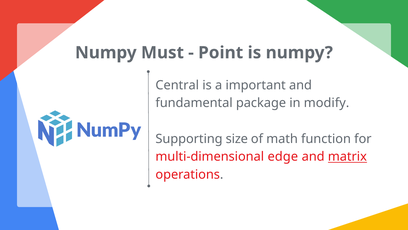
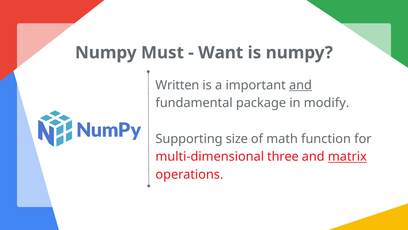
Point: Point -> Want
Central: Central -> Written
and at (300, 85) underline: none -> present
edge: edge -> three
